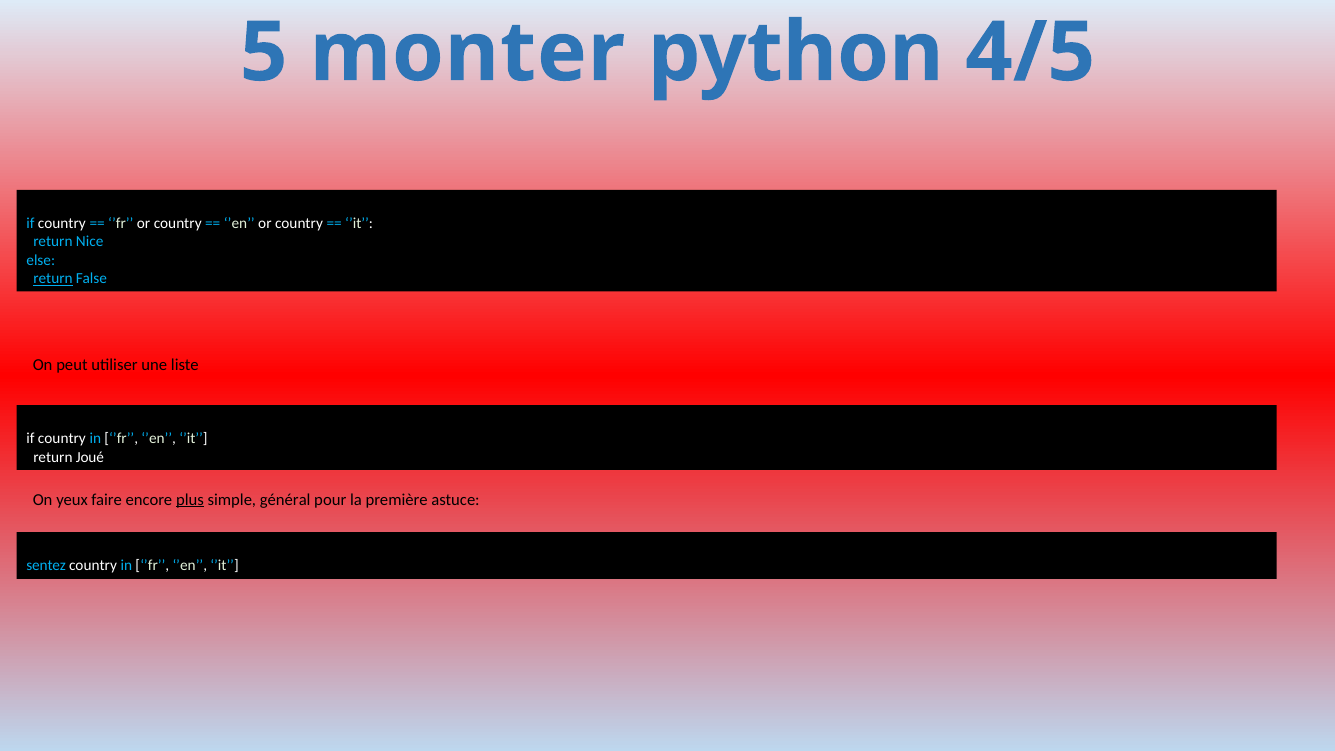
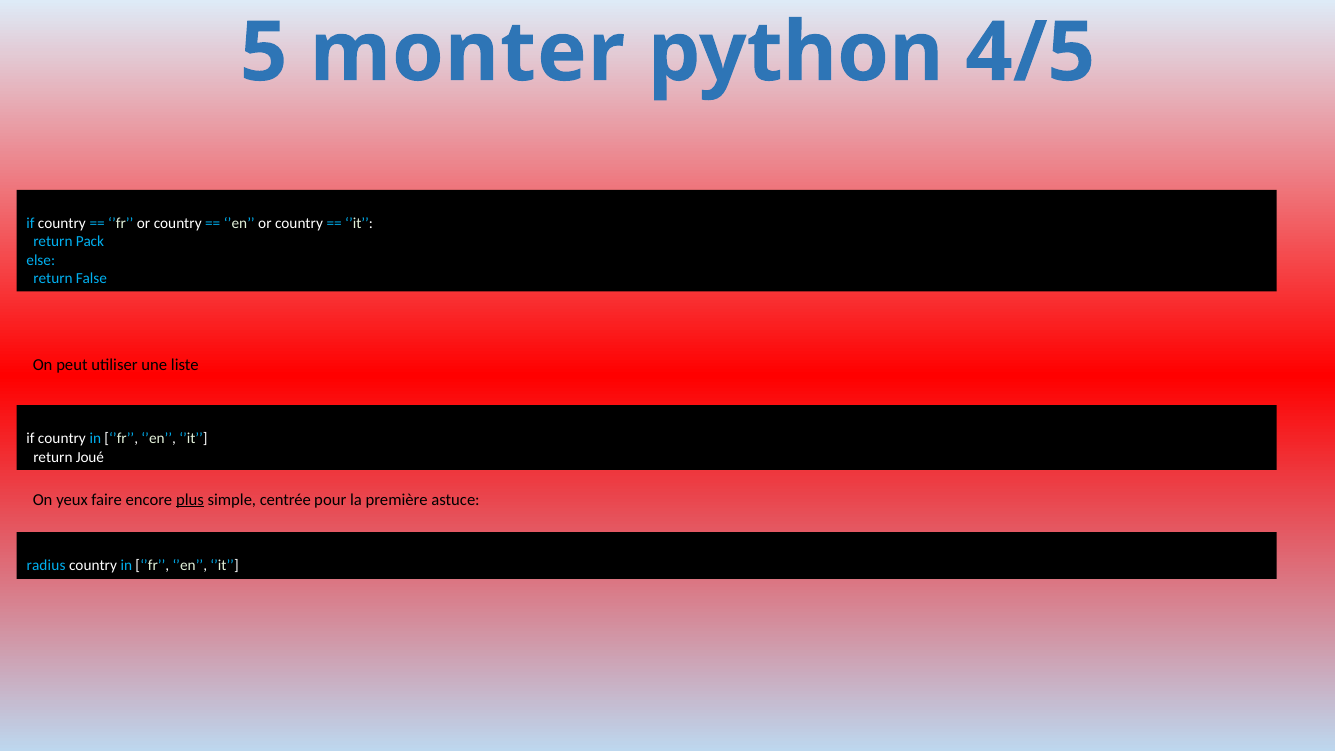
Nice: Nice -> Pack
return at (53, 278) underline: present -> none
général: général -> centrée
sentez: sentez -> radius
